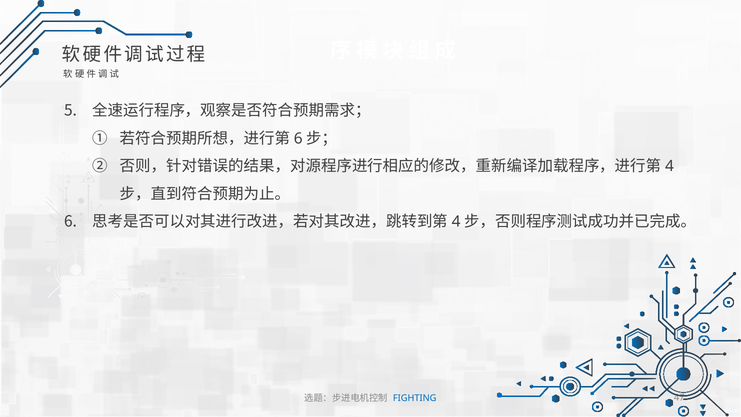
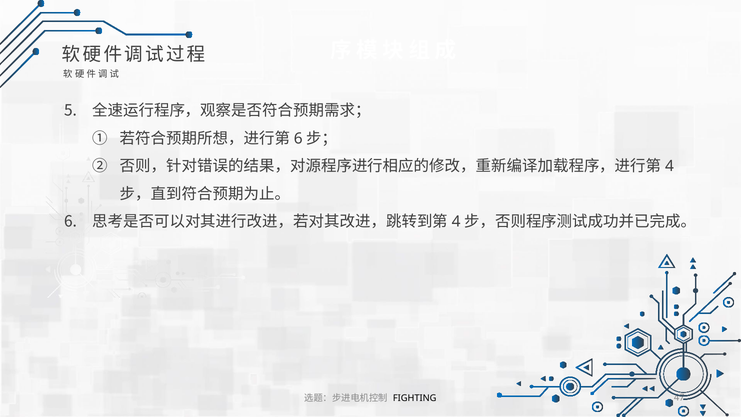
FIGHTING colour: blue -> black
